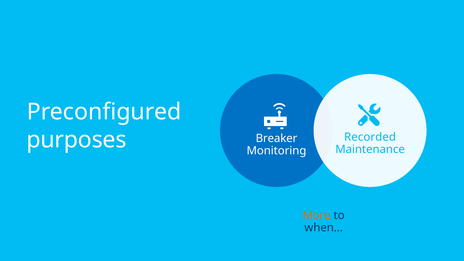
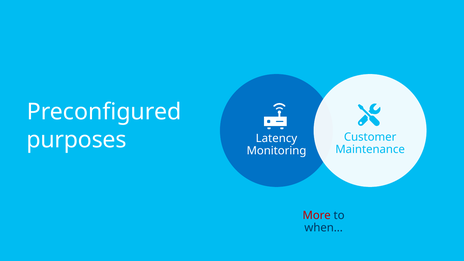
Recorded: Recorded -> Customer
Breaker: Breaker -> Latency
More colour: orange -> red
